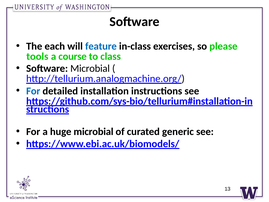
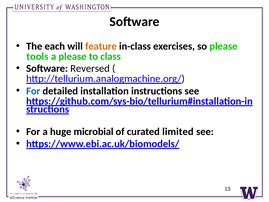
feature colour: blue -> orange
a course: course -> please
Software Microbial: Microbial -> Reversed
generic: generic -> limited
